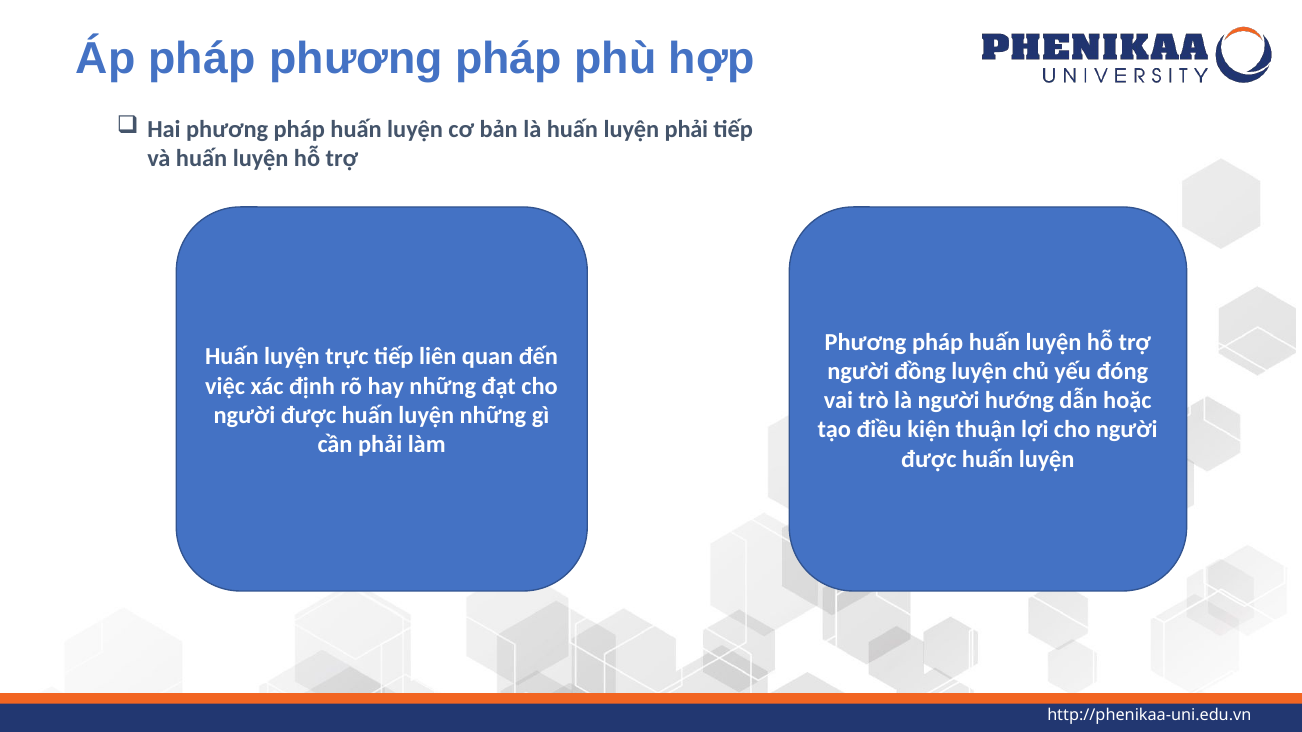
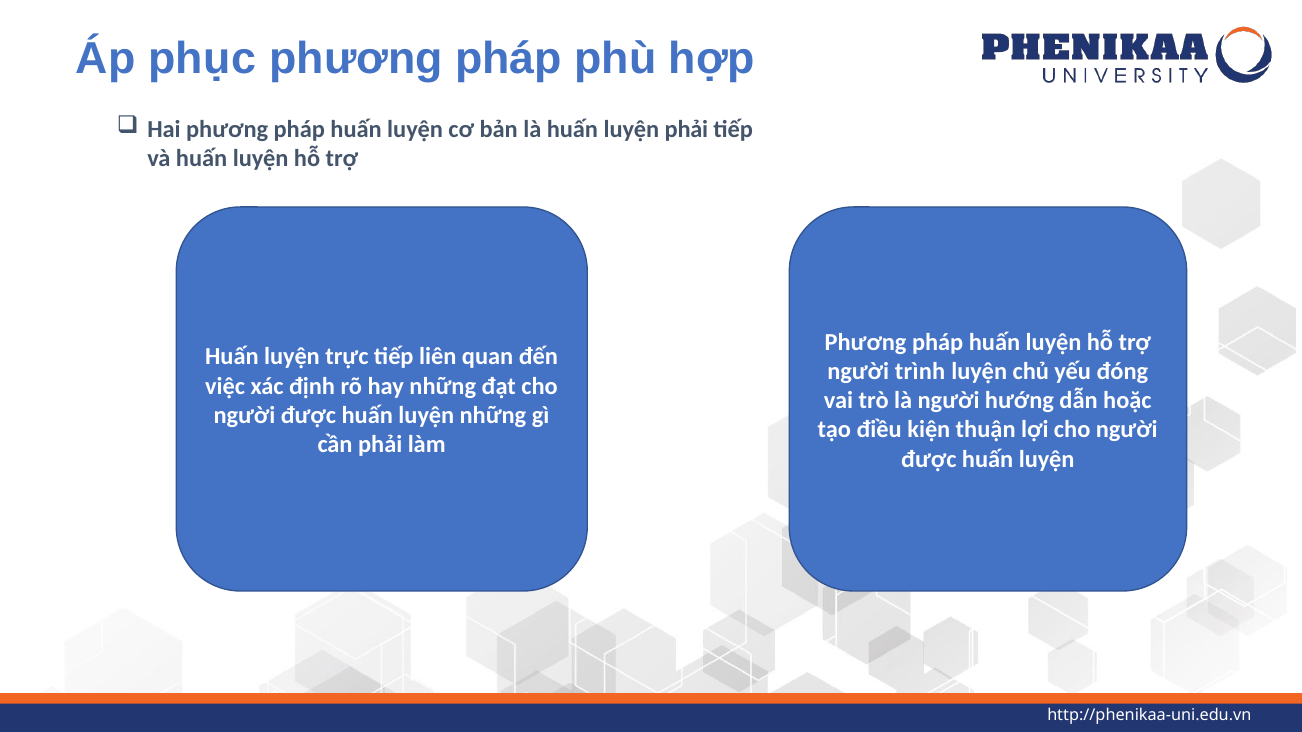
Áp pháp: pháp -> phục
đồng: đồng -> trình
